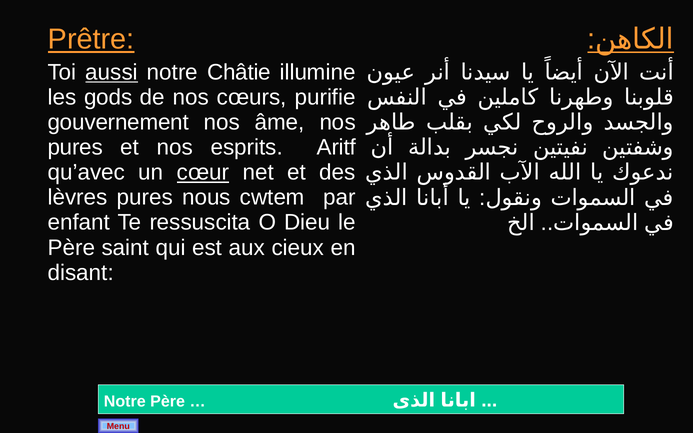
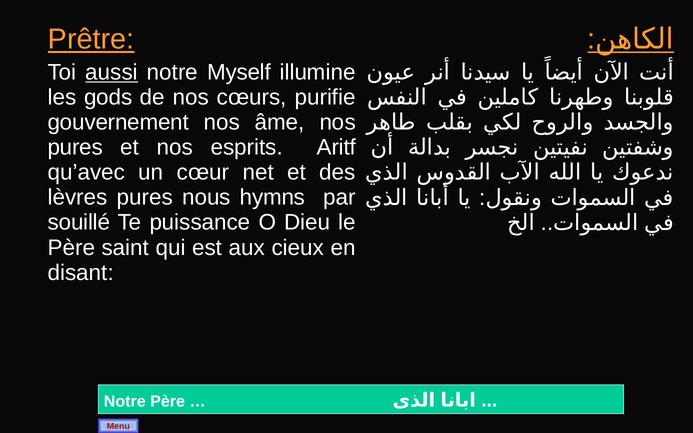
Châtie: Châtie -> Myself
cœur underline: present -> none
cwtem: cwtem -> hymns
enfant: enfant -> souillé
ressuscita: ressuscita -> puissance
